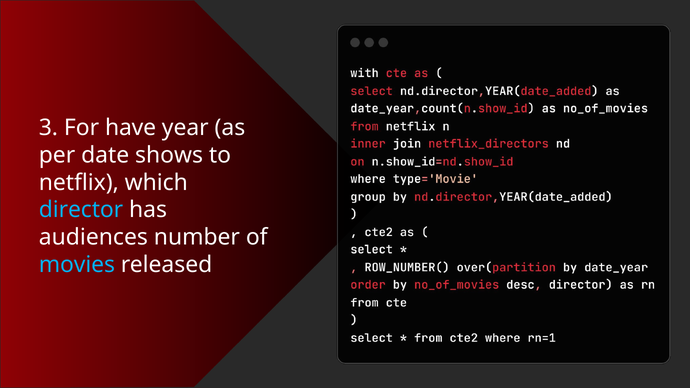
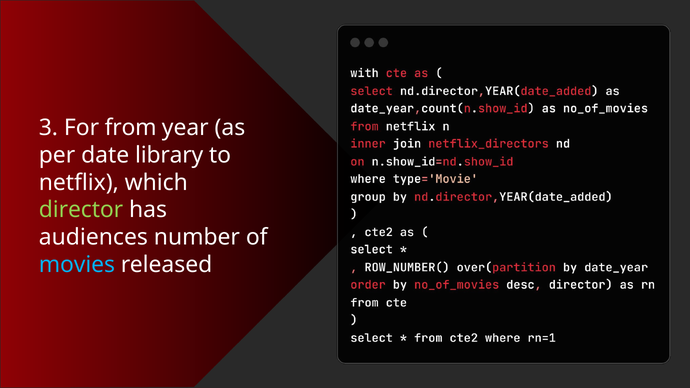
have: have -> from
shows: shows -> library
director colour: light blue -> light green
